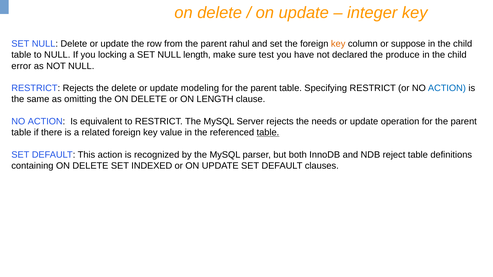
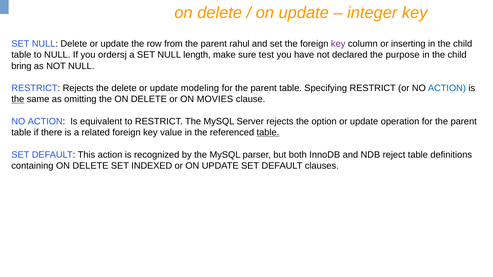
key at (338, 44) colour: orange -> purple
suppose: suppose -> inserting
locking: locking -> ordersj
produce: produce -> purpose
error: error -> bring
the at (18, 99) underline: none -> present
ON LENGTH: LENGTH -> MOVIES
needs: needs -> option
